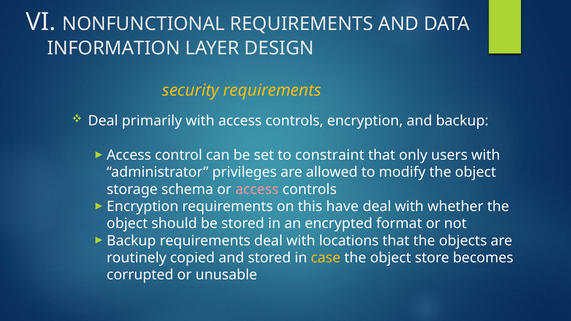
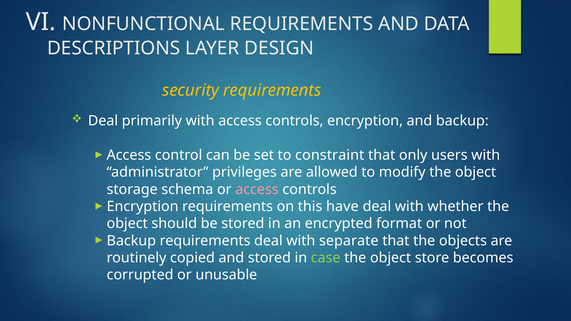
INFORMATION: INFORMATION -> DESCRIPTIONS
locations: locations -> separate
case colour: yellow -> light green
